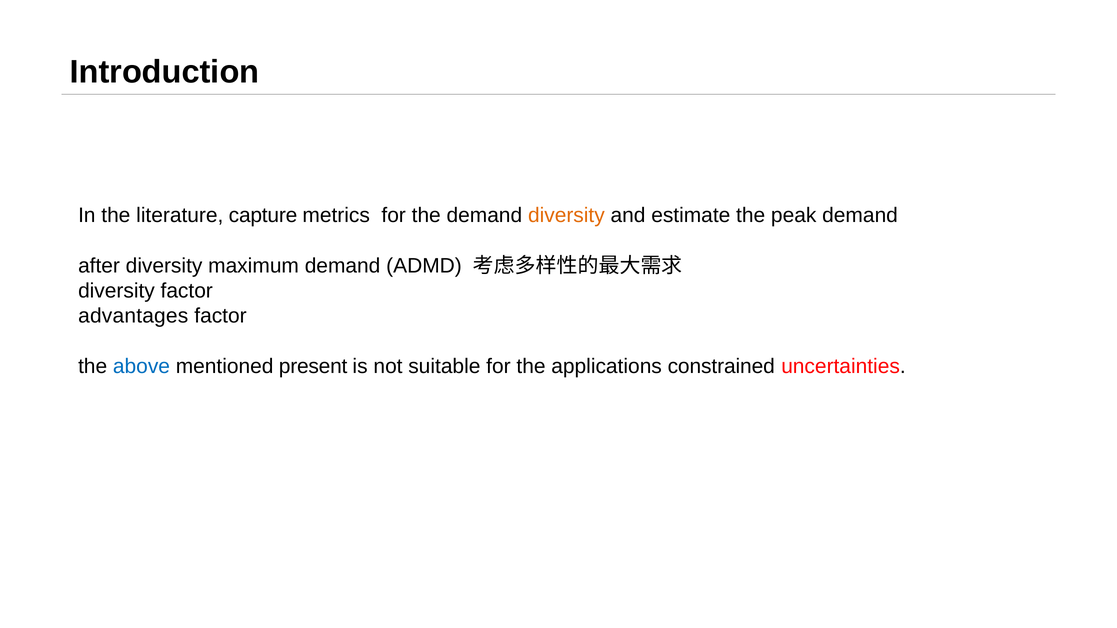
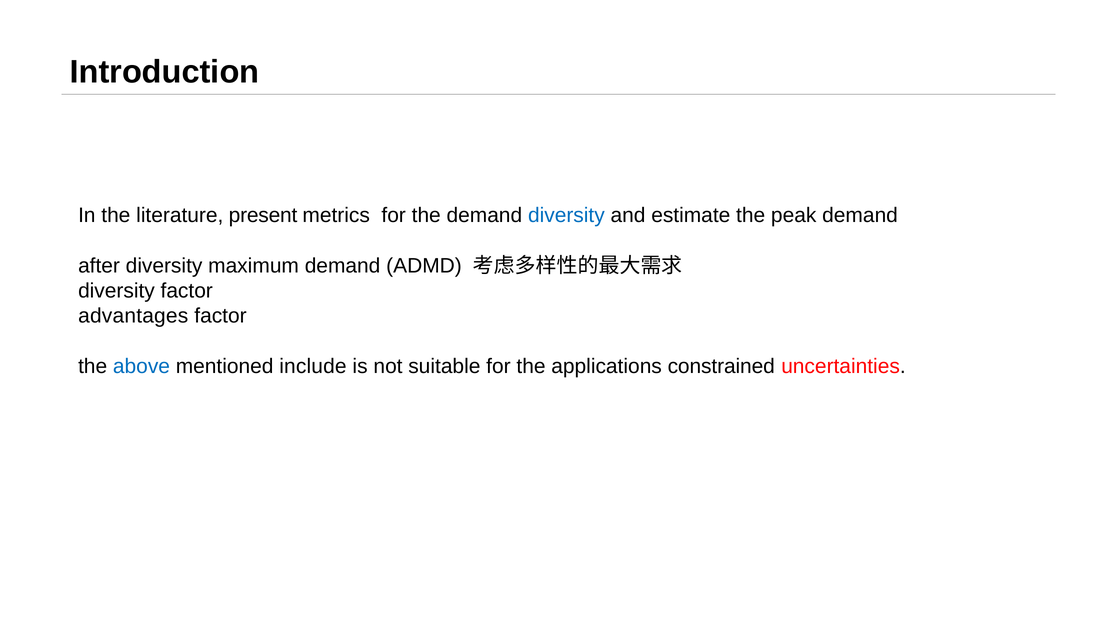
capture: capture -> present
diversity at (566, 216) colour: orange -> blue
present: present -> include
